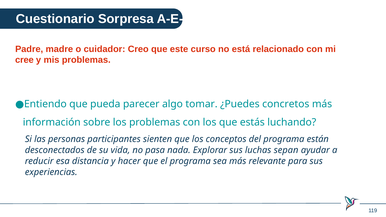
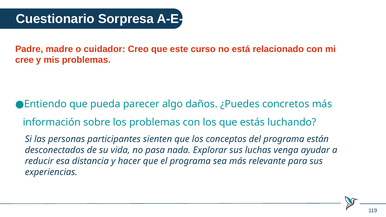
tomar: tomar -> daños
sepan: sepan -> venga
